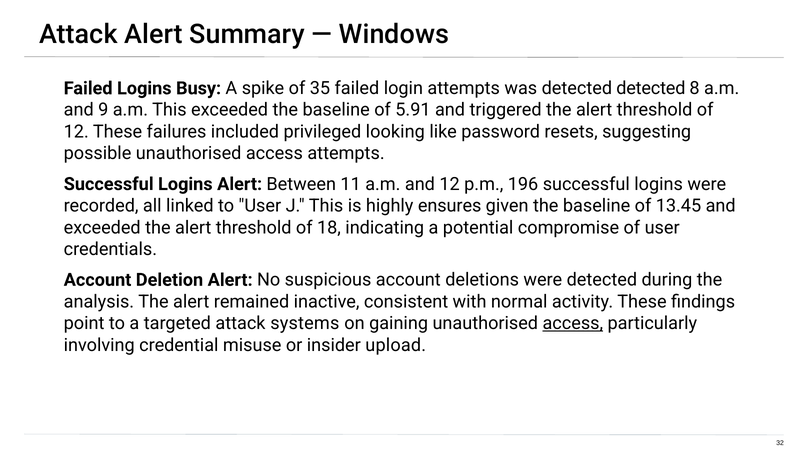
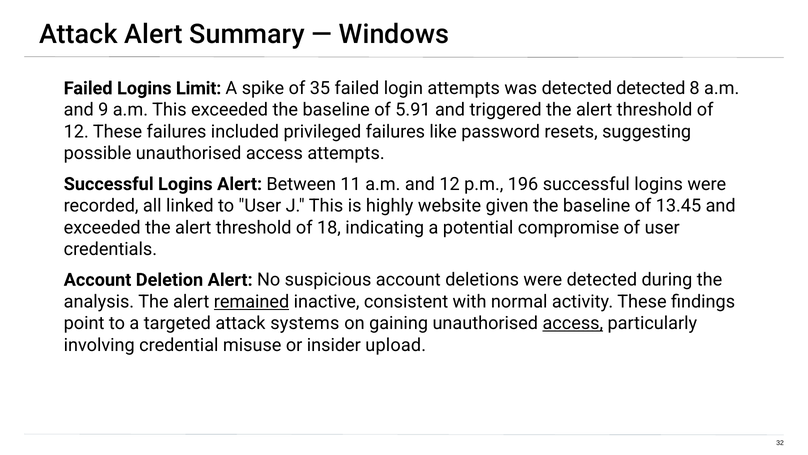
Busy: Busy -> Limit
privileged looking: looking -> failures
ensures: ensures -> website
remained underline: none -> present
